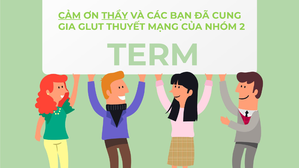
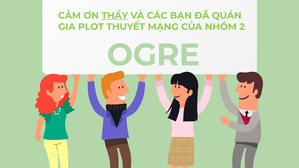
CẢM underline: present -> none
CUNG: CUNG -> QUÁN
GLUT: GLUT -> PLOT
TERM: TERM -> OGRE
